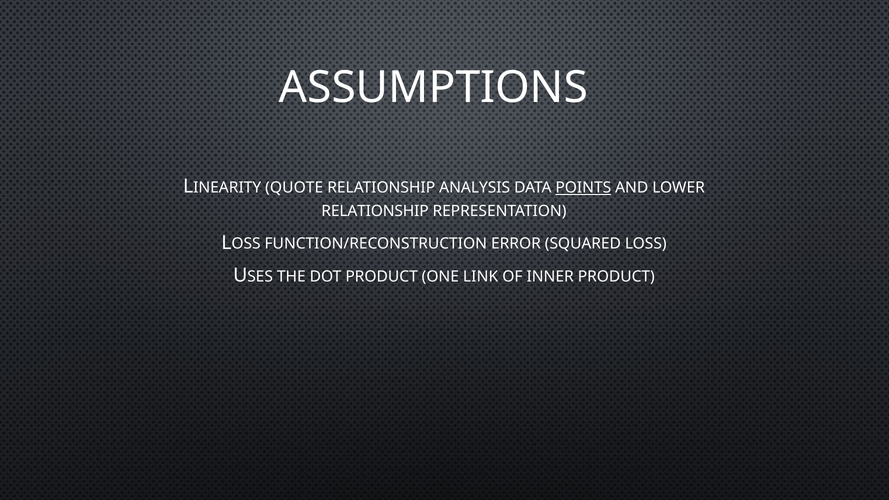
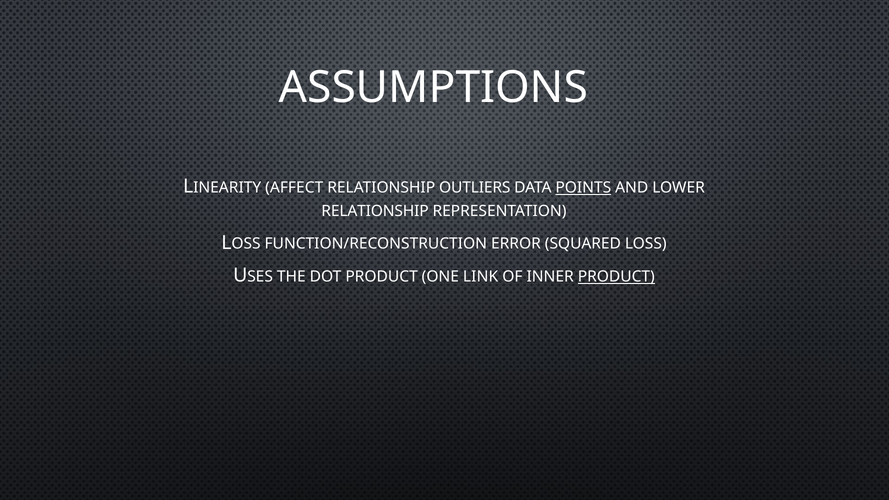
QUOTE: QUOTE -> AFFECT
ANALYSIS: ANALYSIS -> OUTLIERS
PRODUCT at (616, 277) underline: none -> present
